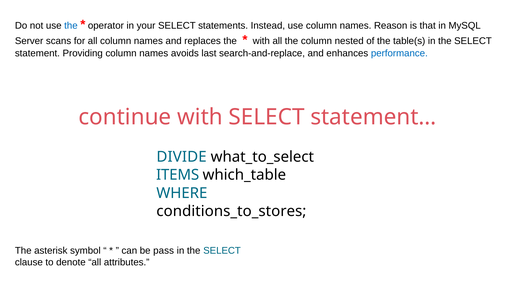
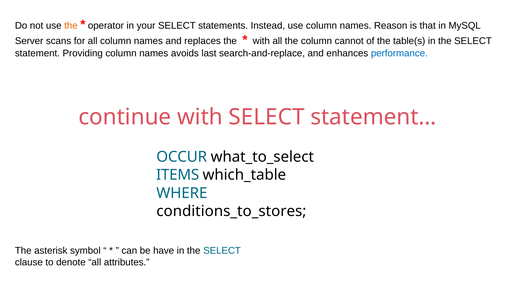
the at (71, 26) colour: blue -> orange
nested: nested -> cannot
DIVIDE: DIVIDE -> OCCUR
pass: pass -> have
